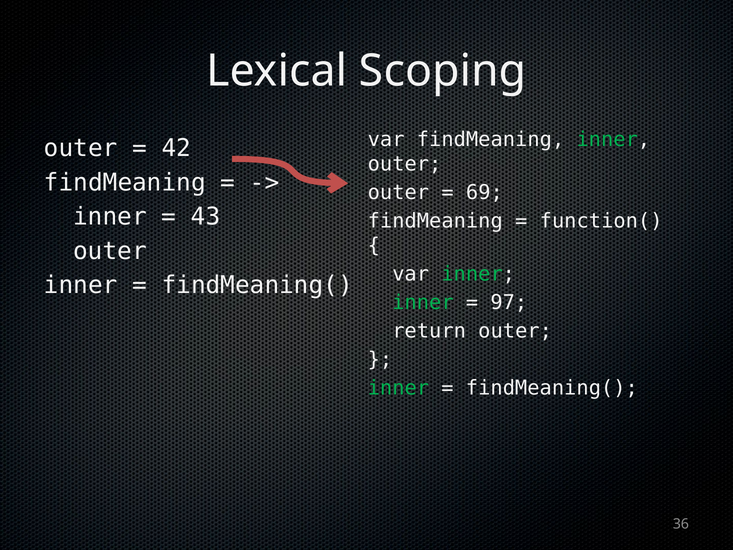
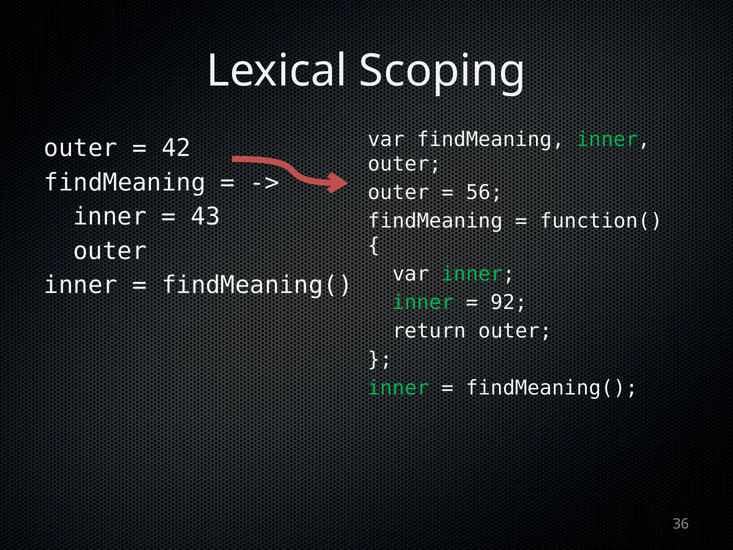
69: 69 -> 56
97: 97 -> 92
